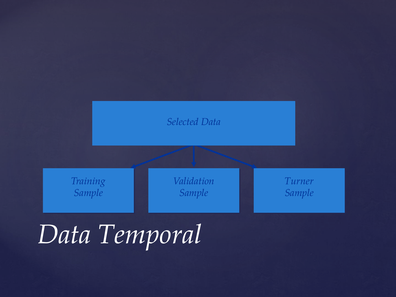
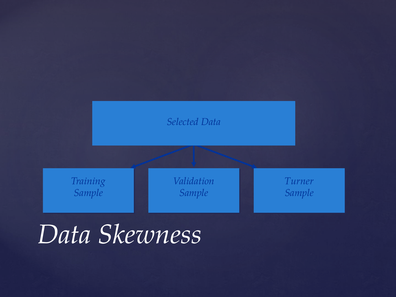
Temporal: Temporal -> Skewness
